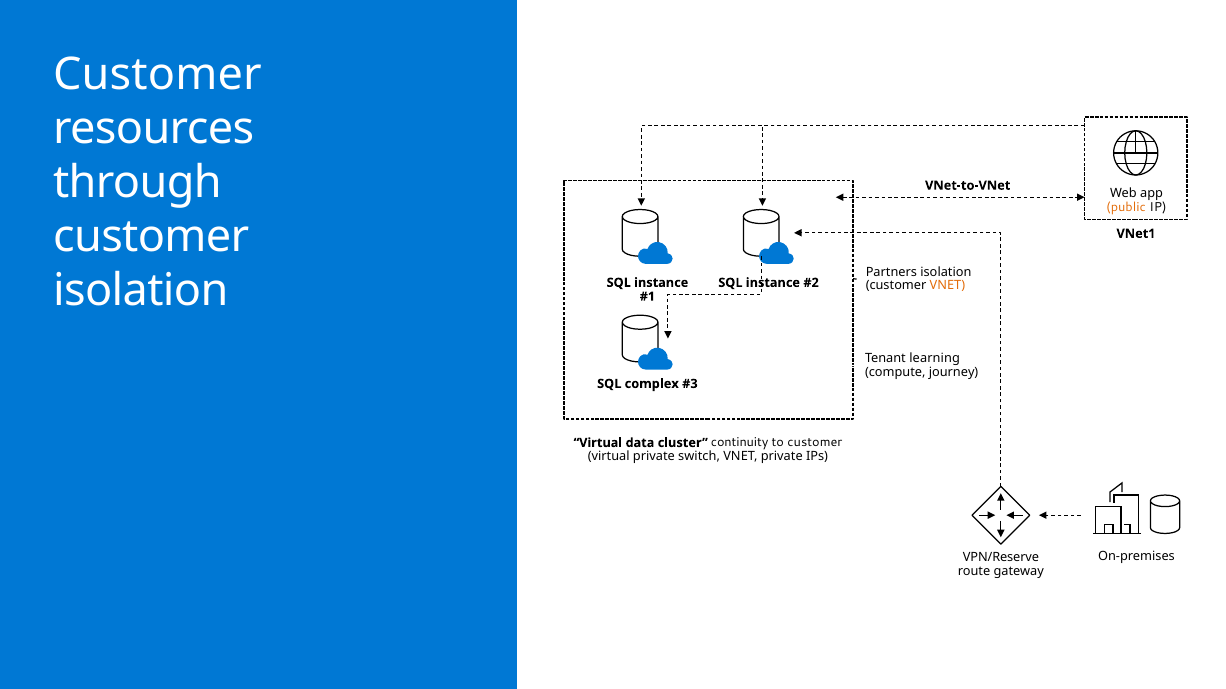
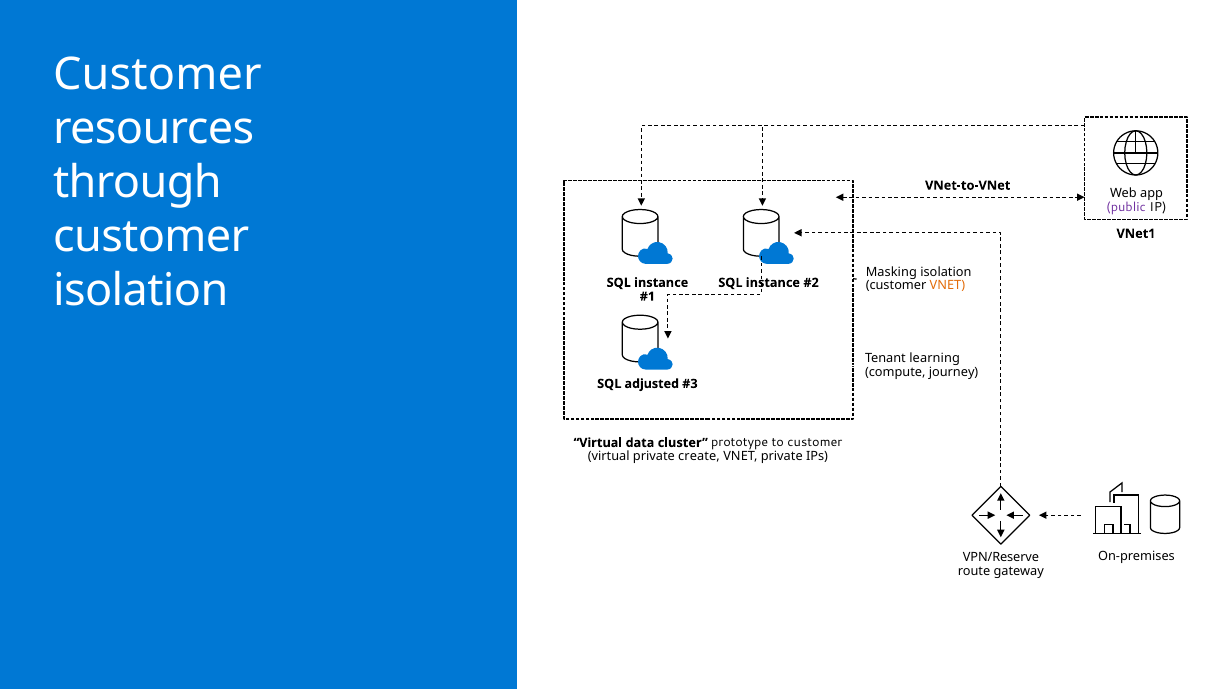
public colour: orange -> purple
Partners: Partners -> Masking
complex: complex -> adjusted
continuity: continuity -> prototype
switch: switch -> create
